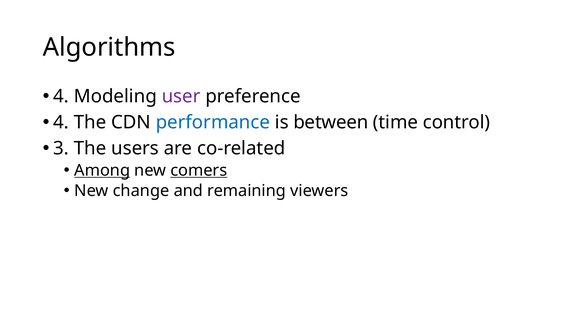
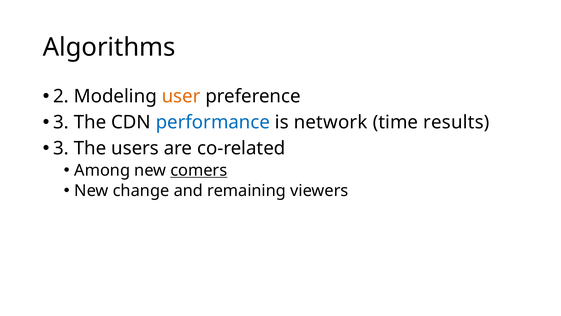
4 at (61, 96): 4 -> 2
user colour: purple -> orange
4 at (61, 122): 4 -> 3
between: between -> network
control: control -> results
Among underline: present -> none
